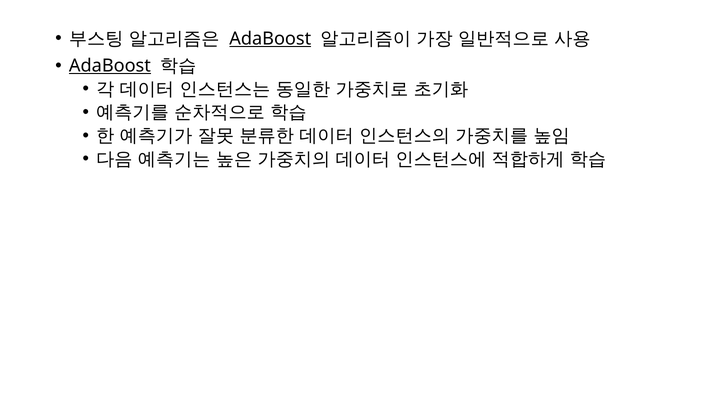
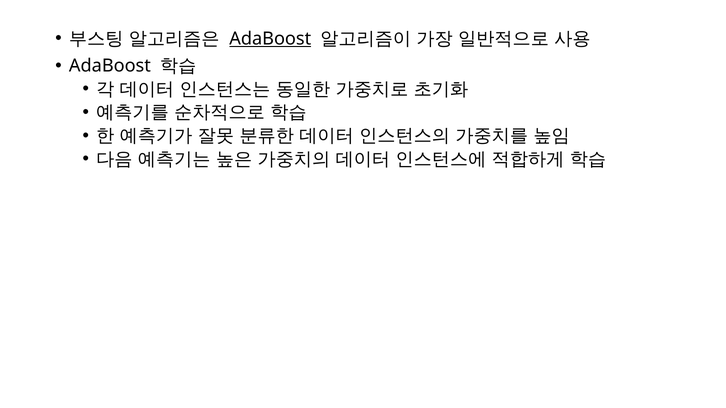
AdaBoost at (110, 66) underline: present -> none
